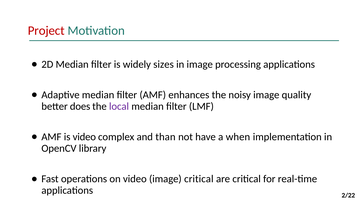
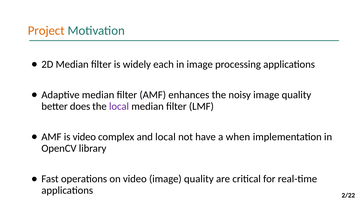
Project colour: red -> orange
sizes: sizes -> each
and than: than -> local
video image critical: critical -> quality
